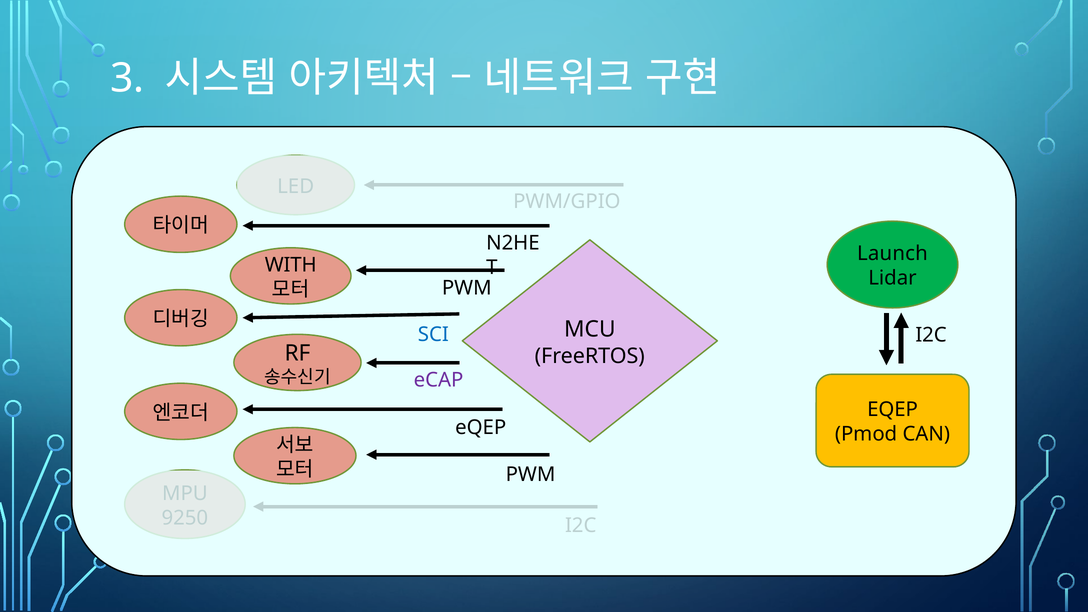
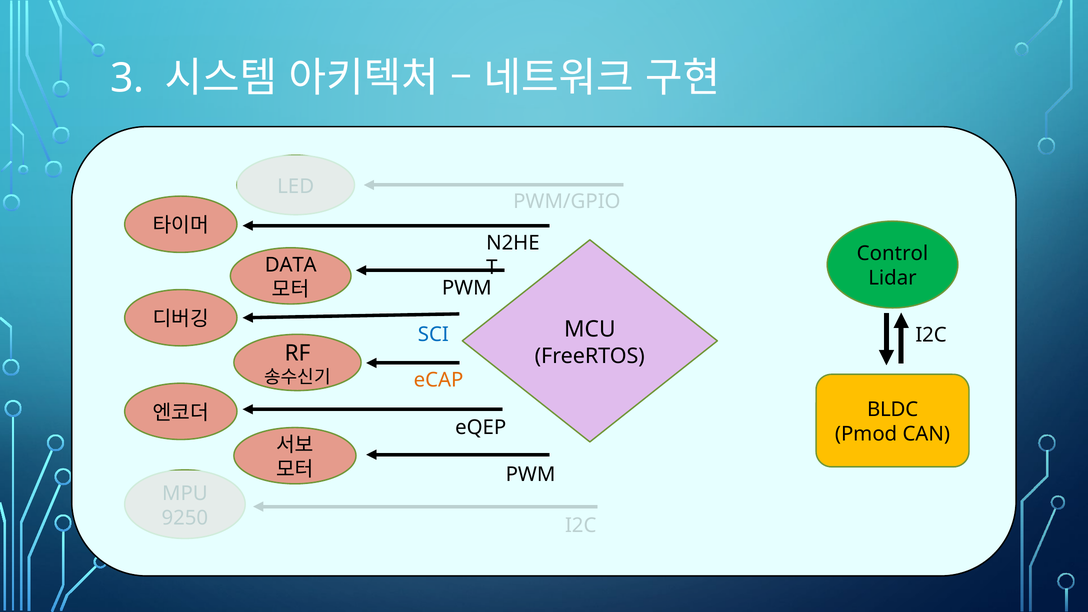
Launch: Launch -> Control
WITH: WITH -> DATA
eCAP colour: purple -> orange
EQEP at (893, 410): EQEP -> BLDC
